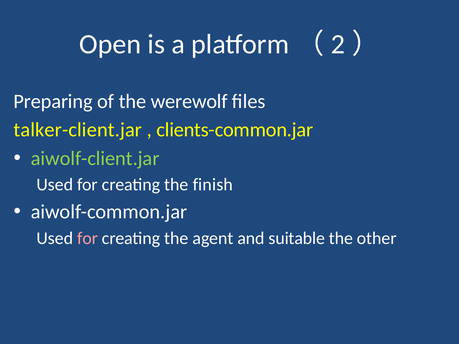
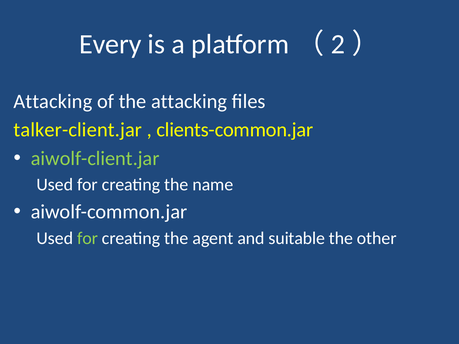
Open: Open -> Every
Preparing at (53, 101): Preparing -> Attacking
the werewolf: werewolf -> attacking
finish: finish -> name
for at (88, 238) colour: pink -> light green
